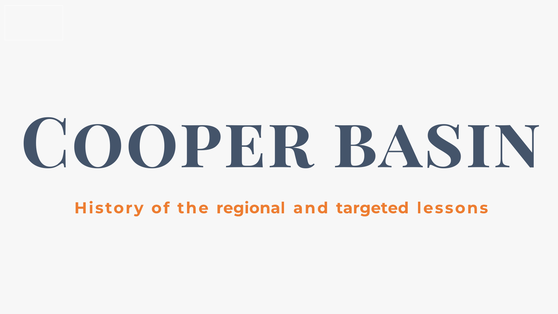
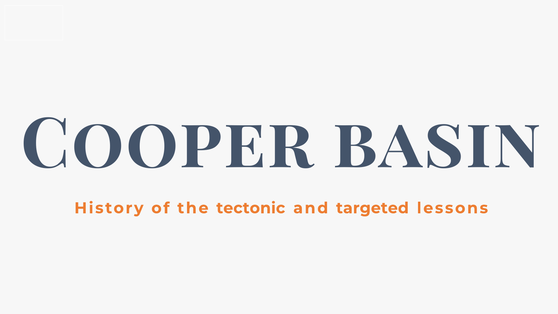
regional: regional -> tectonic
